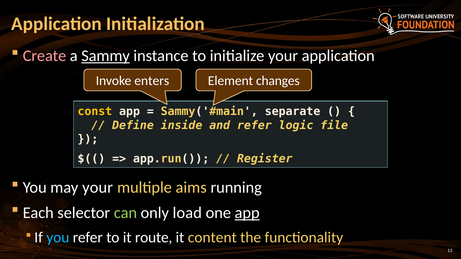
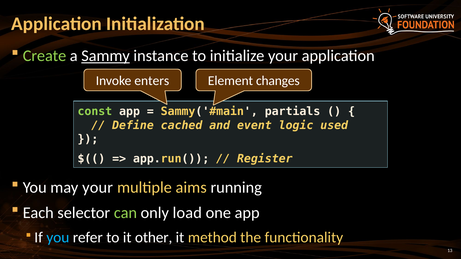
Create colour: pink -> light green
const colour: yellow -> light green
separate: separate -> partials
inside: inside -> cached
and refer: refer -> event
file: file -> used
app at (247, 213) underline: present -> none
route: route -> other
content: content -> method
